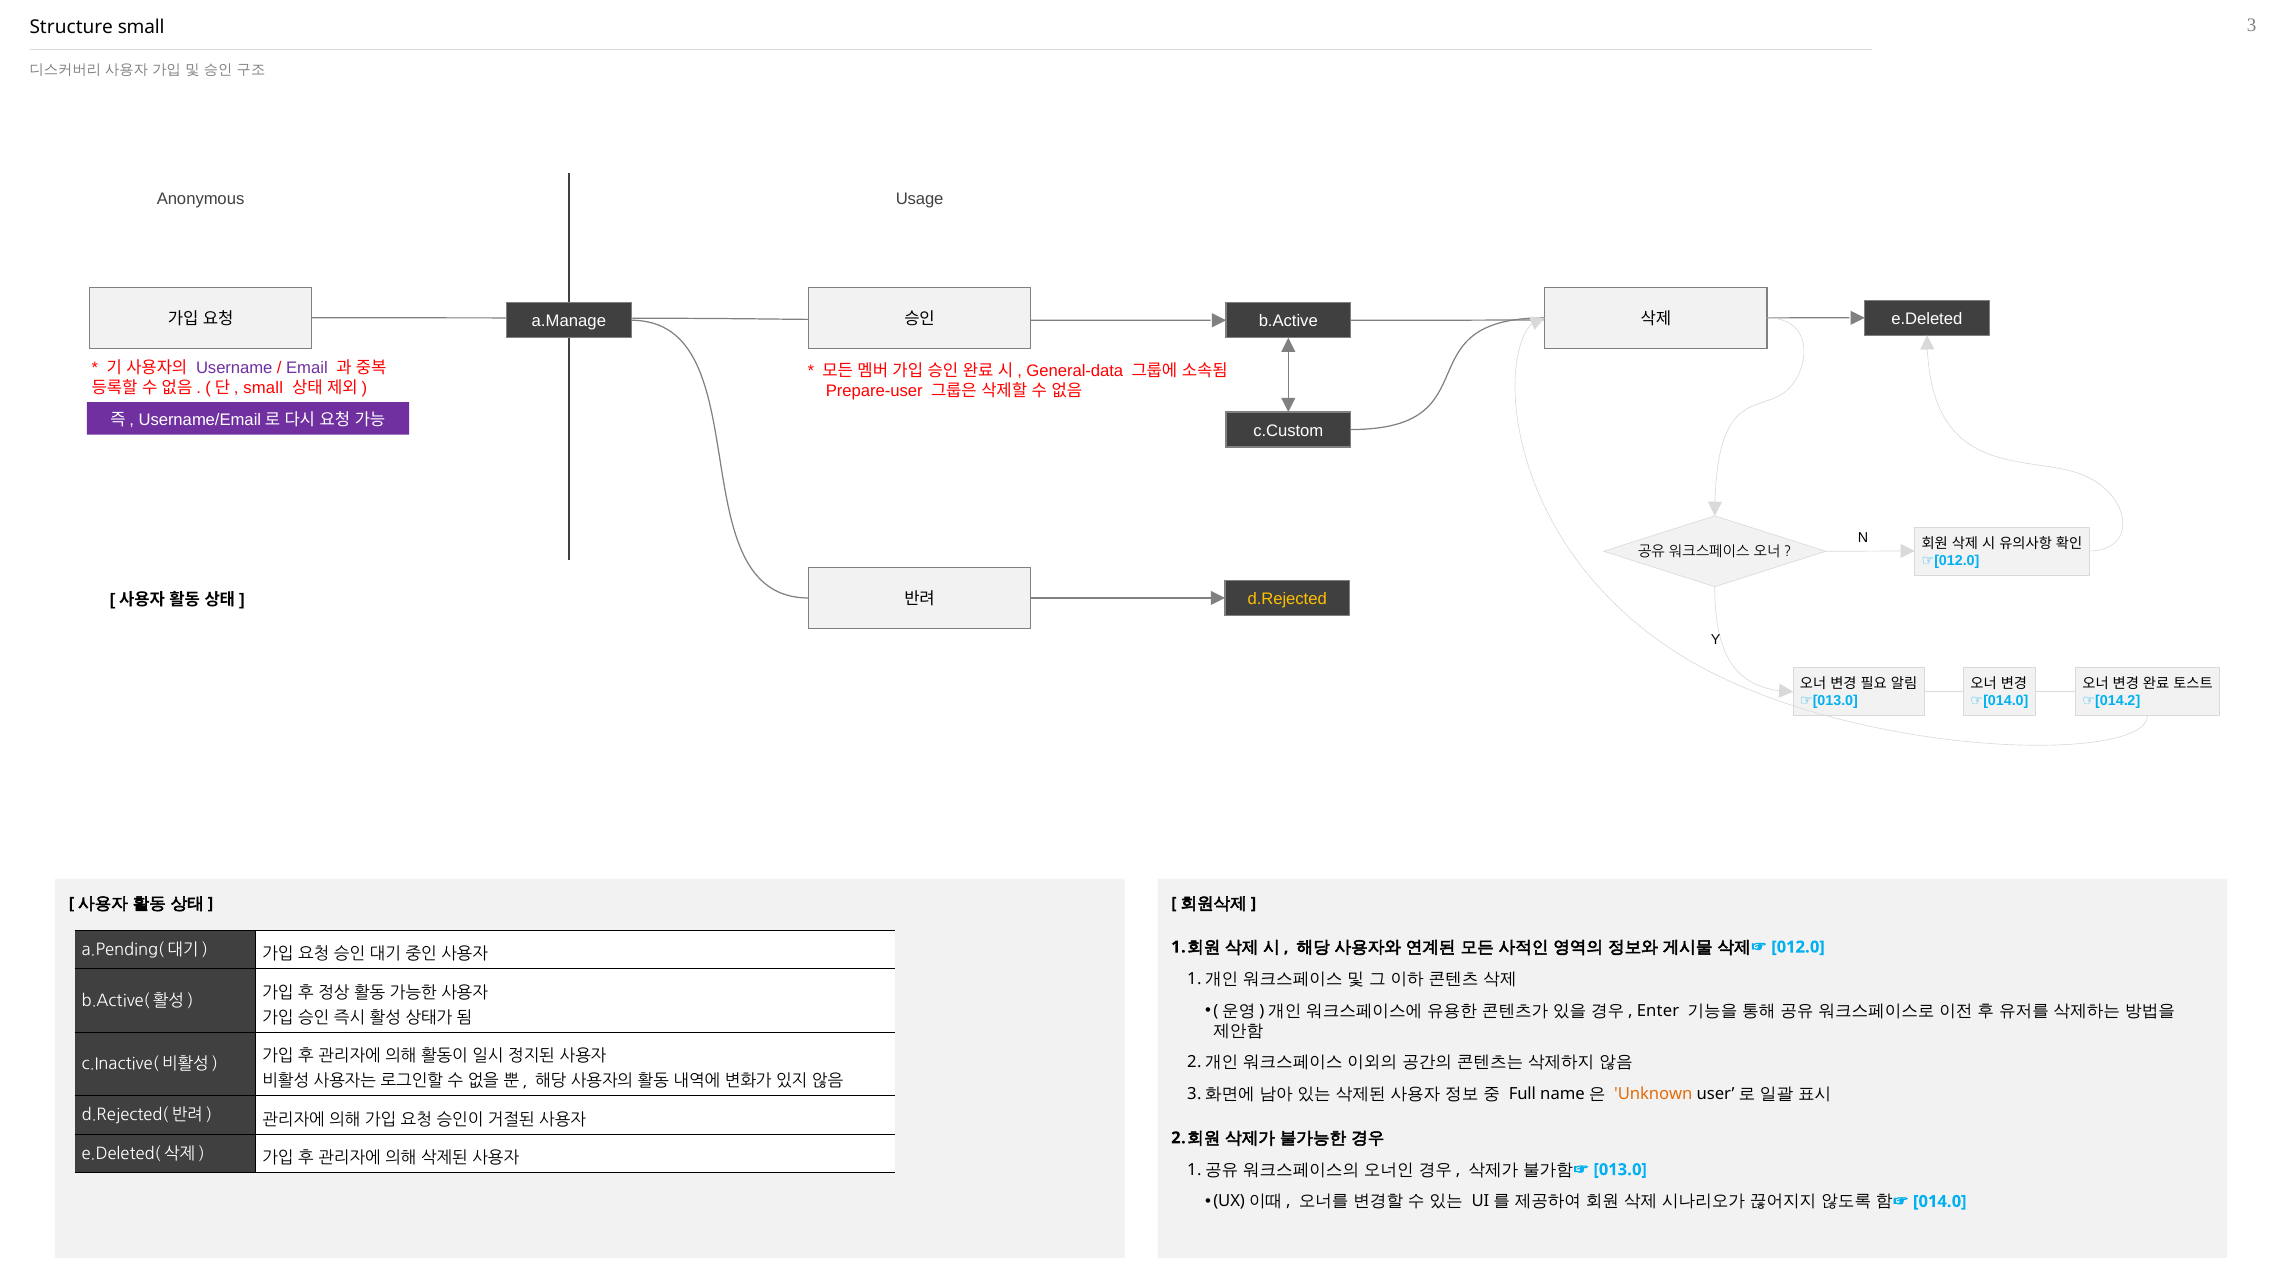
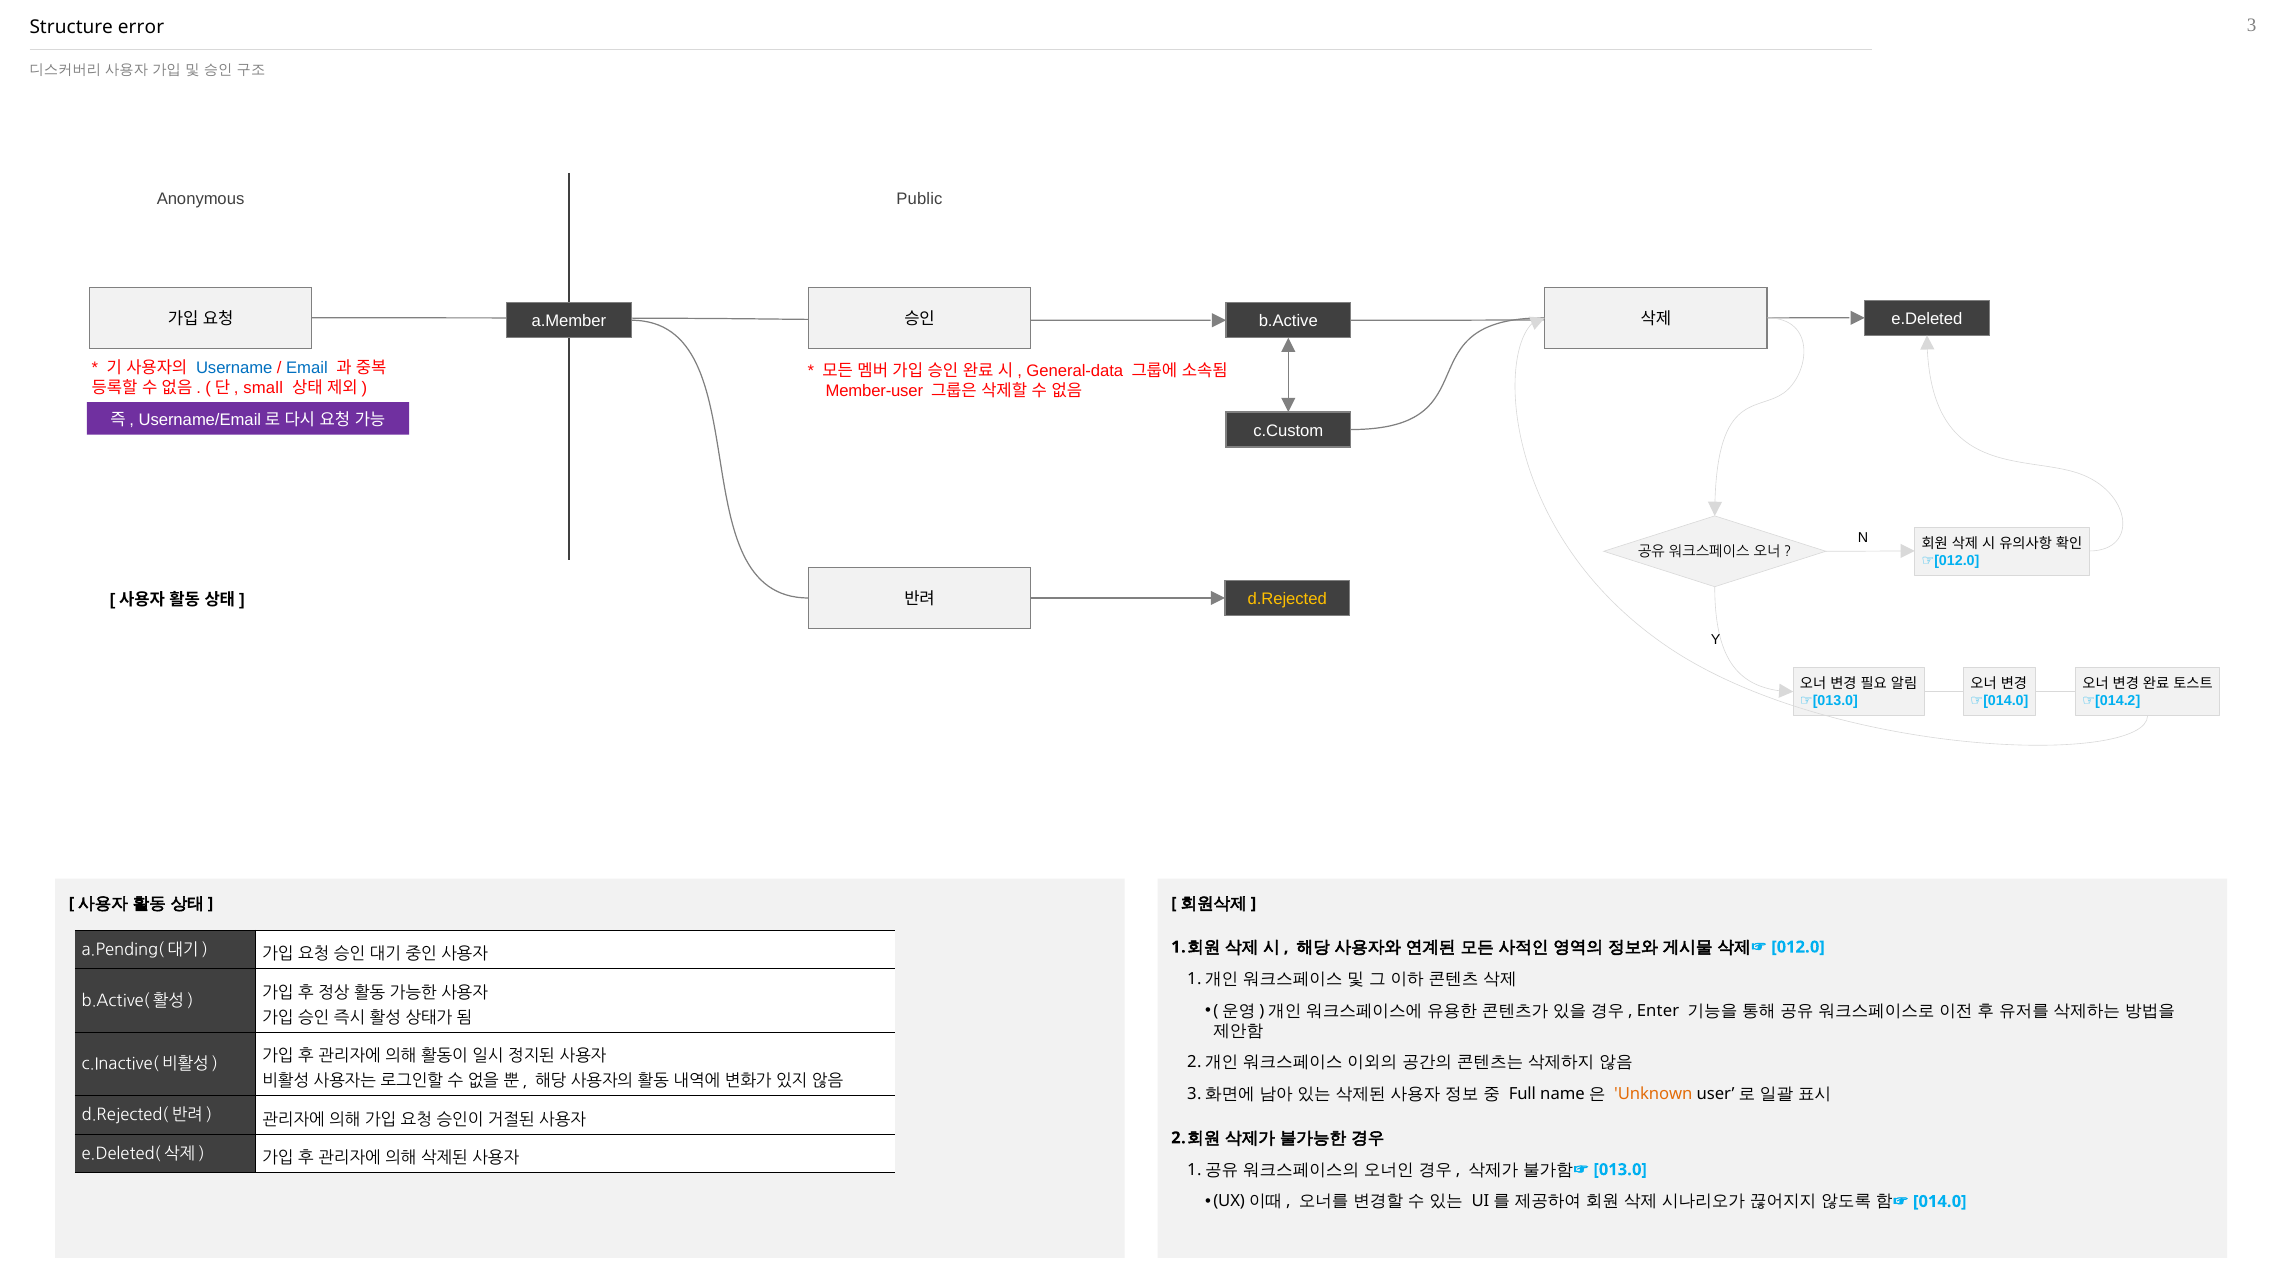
Structure small: small -> error
Usage: Usage -> Public
a.Manage: a.Manage -> a.Member
Username colour: purple -> blue
Email colour: purple -> blue
Prepare-user: Prepare-user -> Member-user
